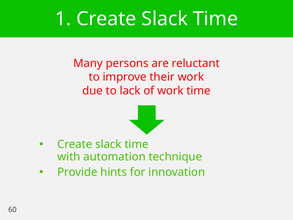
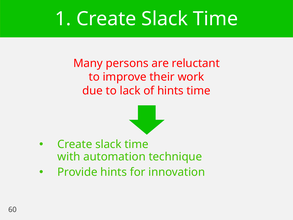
of work: work -> hints
